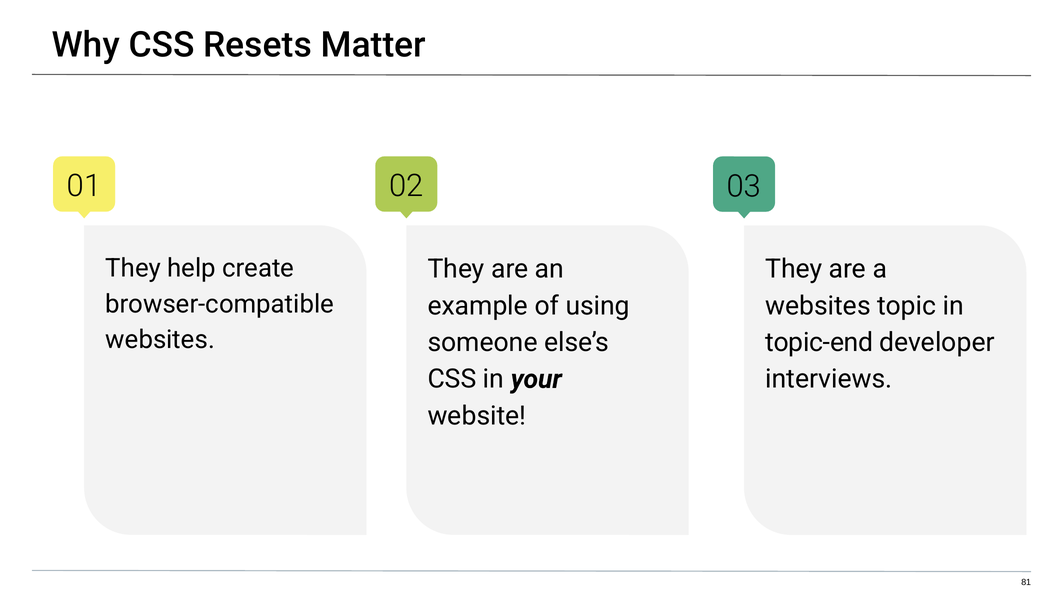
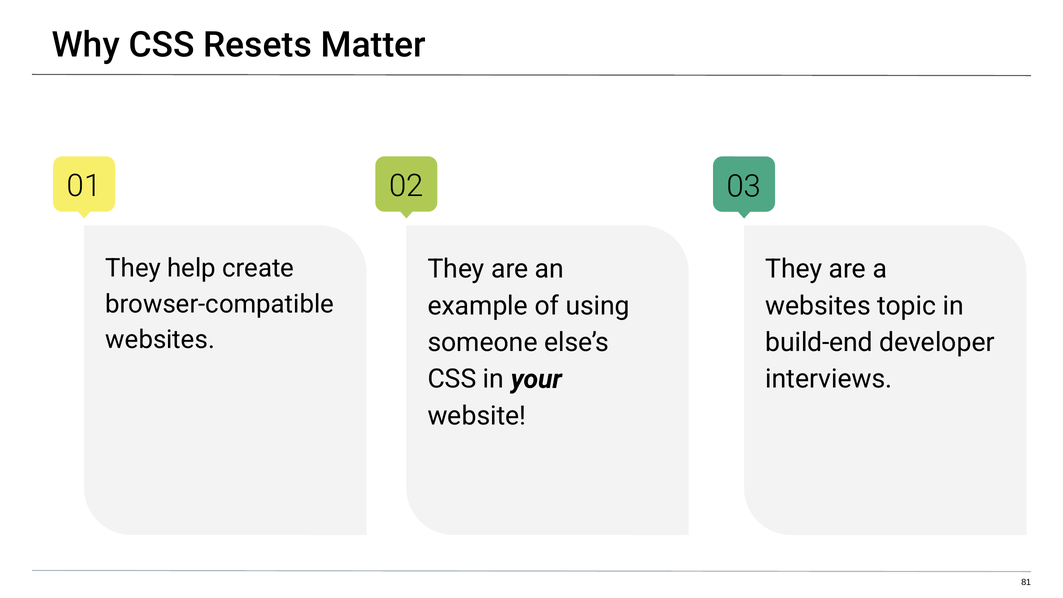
topic-end: topic-end -> build-end
